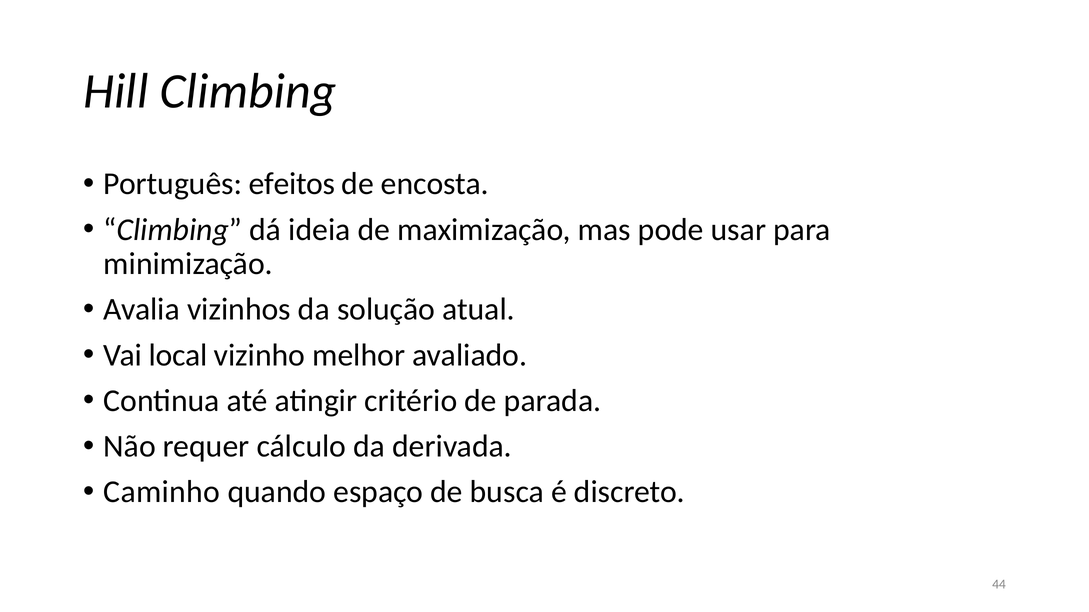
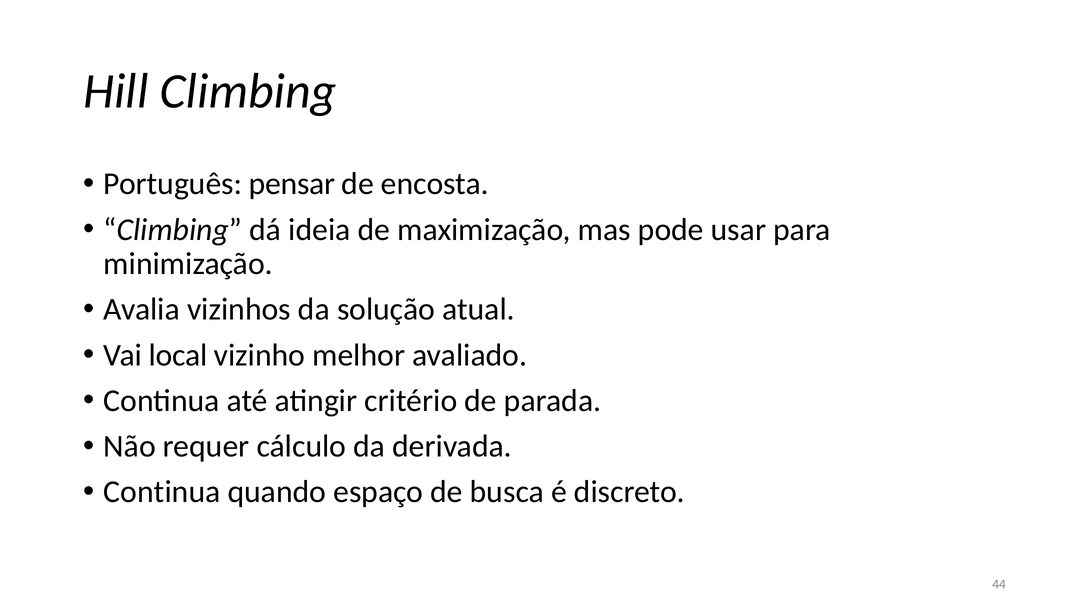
efeitos: efeitos -> pensar
Caminho at (162, 492): Caminho -> Continua
